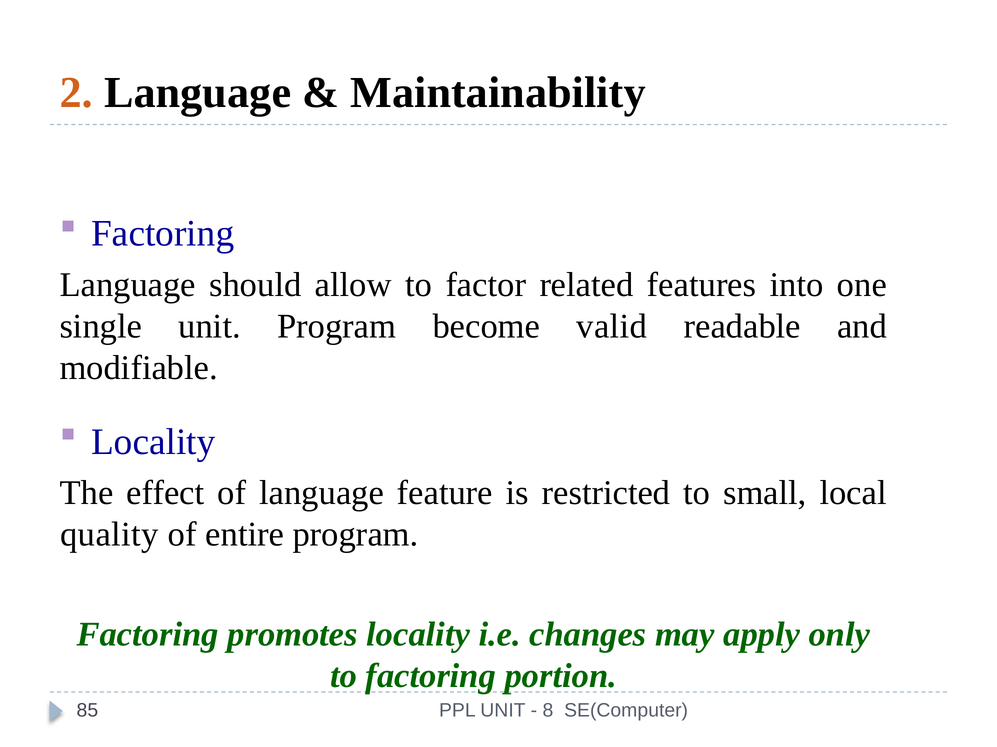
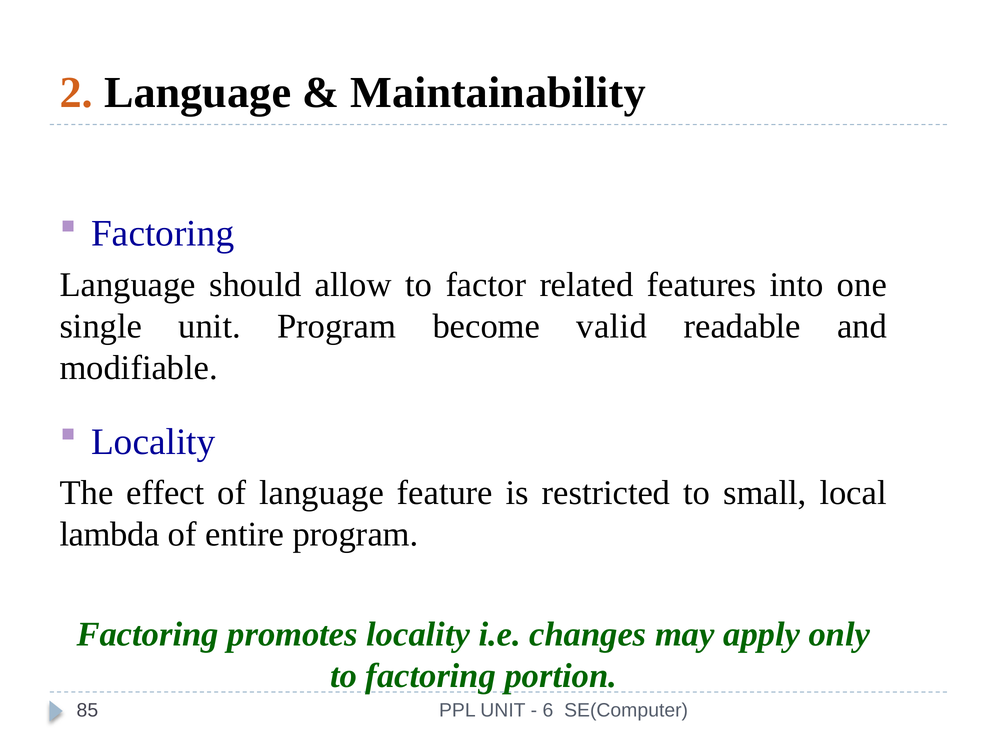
quality: quality -> lambda
8: 8 -> 6
